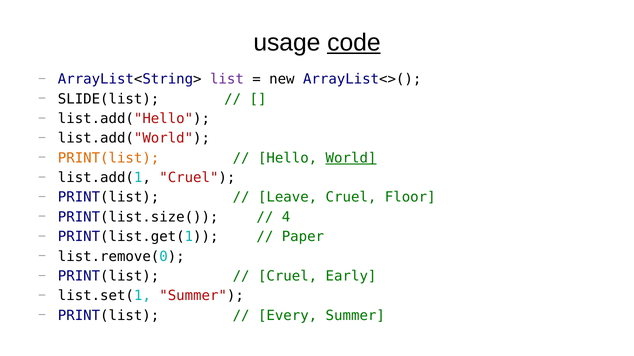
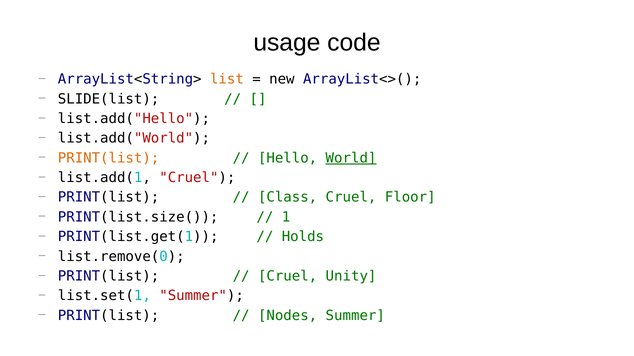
code underline: present -> none
list colour: purple -> orange
Leave: Leave -> Class
4: 4 -> 1
Paper: Paper -> Holds
Early: Early -> Unity
Every: Every -> Nodes
